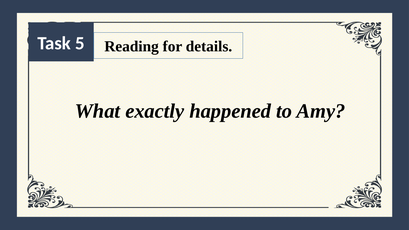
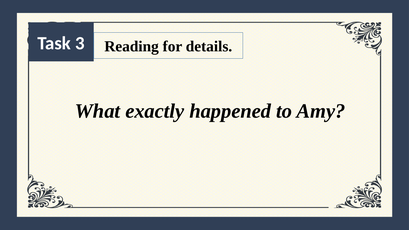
5: 5 -> 3
